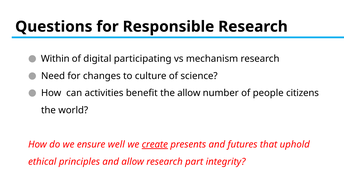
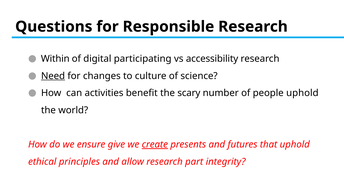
mechanism: mechanism -> accessibility
Need underline: none -> present
the allow: allow -> scary
people citizens: citizens -> uphold
well: well -> give
